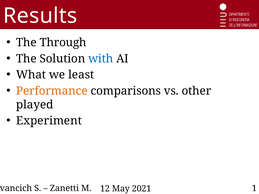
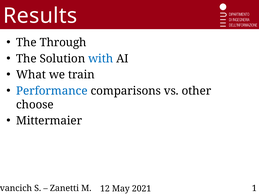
least: least -> train
Performance colour: orange -> blue
played: played -> choose
Experiment: Experiment -> Mittermaier
